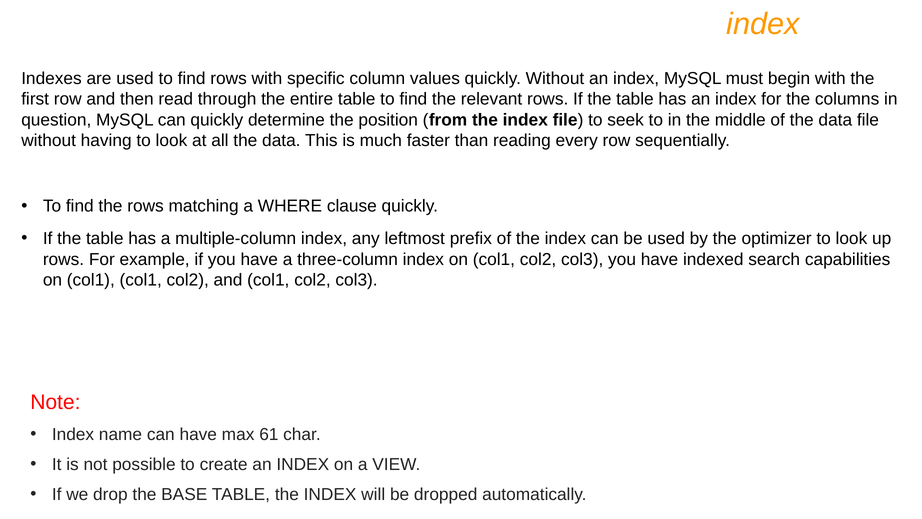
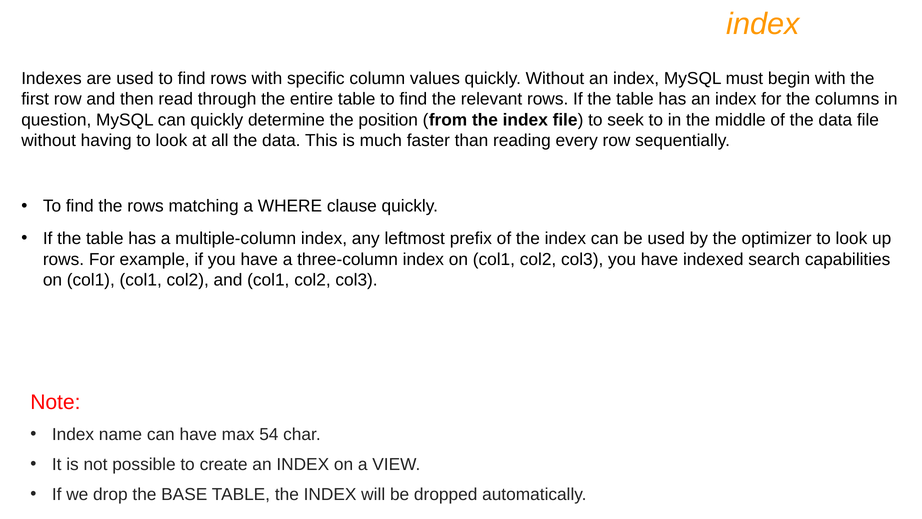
61: 61 -> 54
